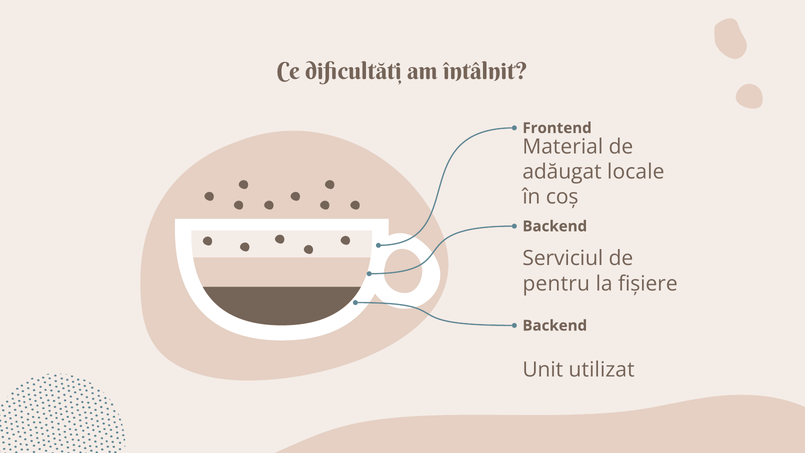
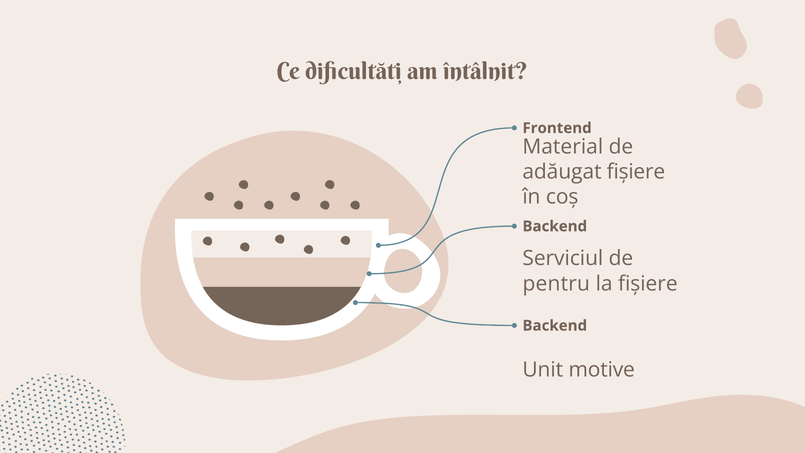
adăugat locale: locale -> fișiere
utilizat: utilizat -> motive
